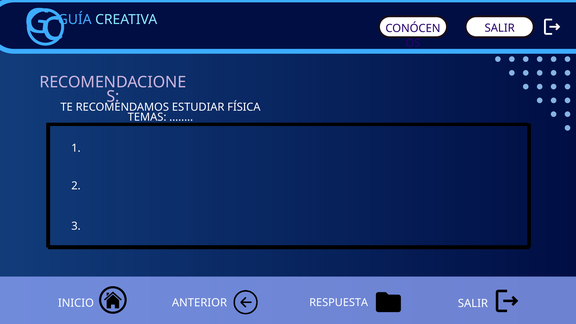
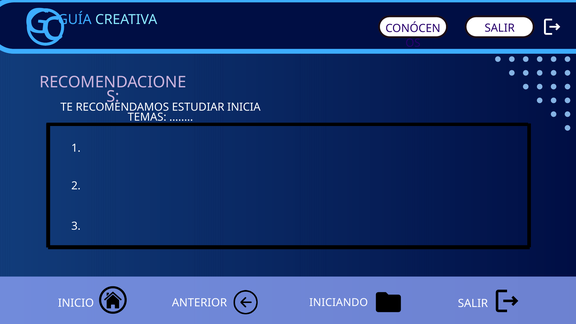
FÍSICA: FÍSICA -> INICIA
RESPUESTA: RESPUESTA -> INICIANDO
